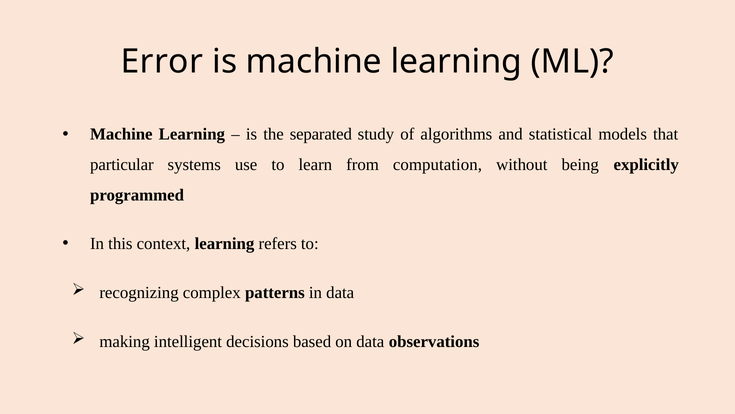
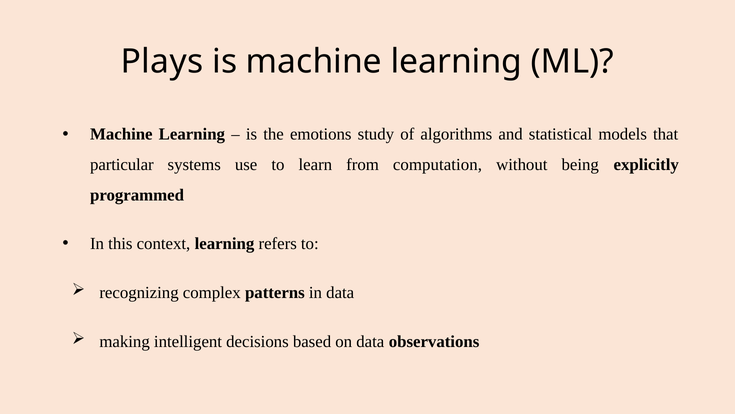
Error: Error -> Plays
separated: separated -> emotions
